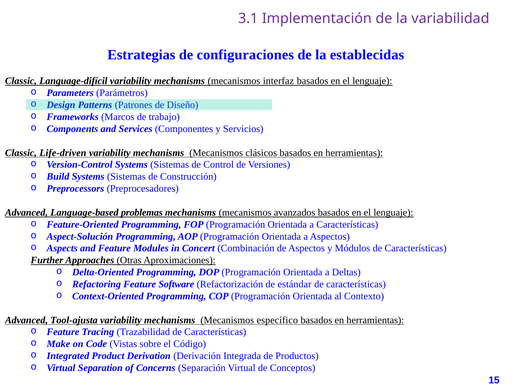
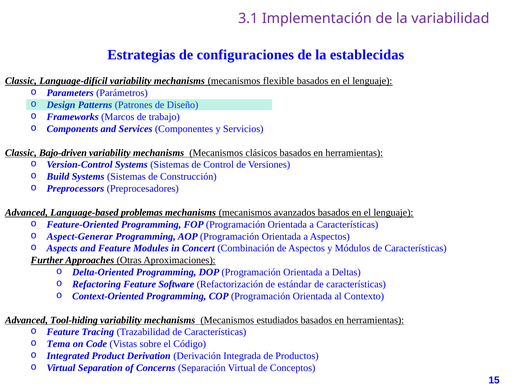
interfaz: interfaz -> flexible
Life-driven: Life-driven -> Bajo-driven
Aspect-Solución: Aspect-Solución -> Aspect-Generar
Tool-ajusta: Tool-ajusta -> Tool-hiding
específico: específico -> estudiados
Make: Make -> Tema
